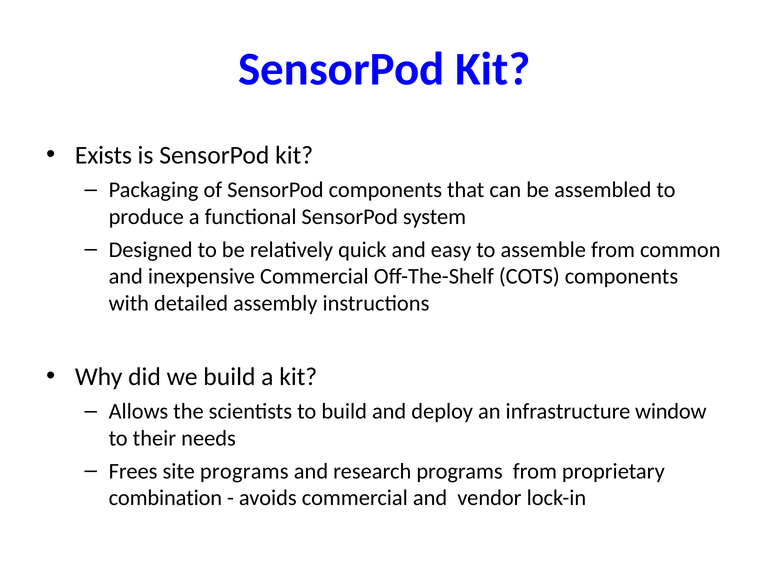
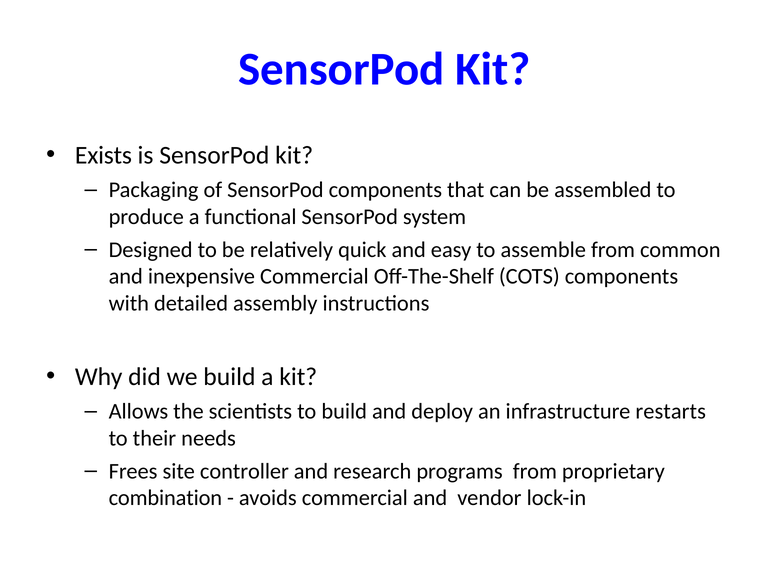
window: window -> restarts
site programs: programs -> controller
